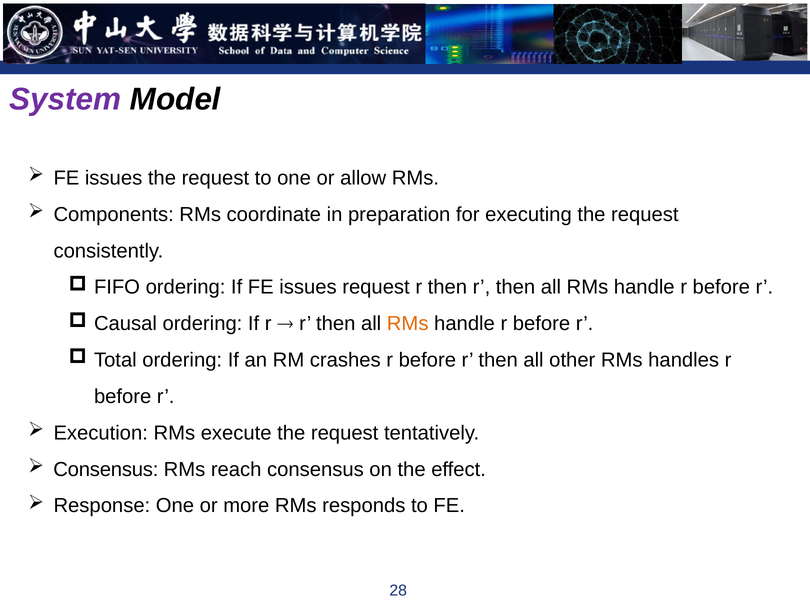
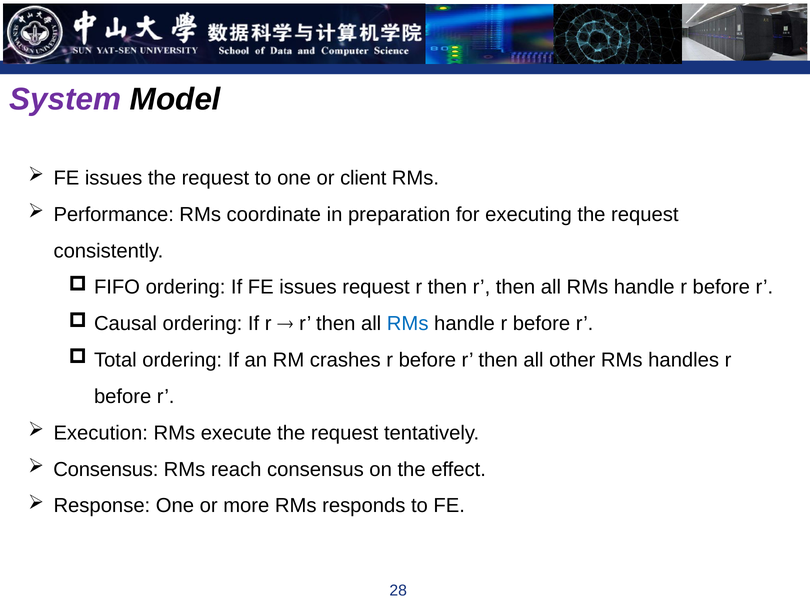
allow: allow -> client
Components: Components -> Performance
RMs at (408, 324) colour: orange -> blue
